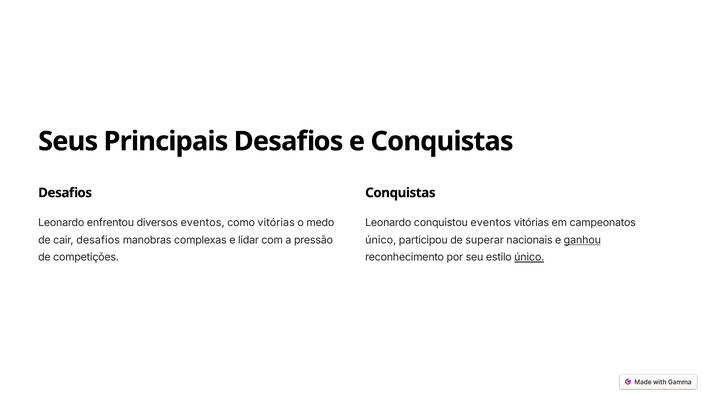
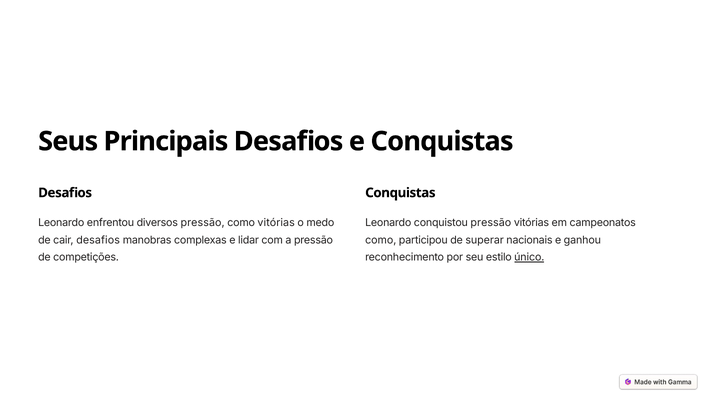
diversos eventos: eventos -> pressão
conquistou eventos: eventos -> pressão
único at (381, 240): único -> como
ganhou underline: present -> none
